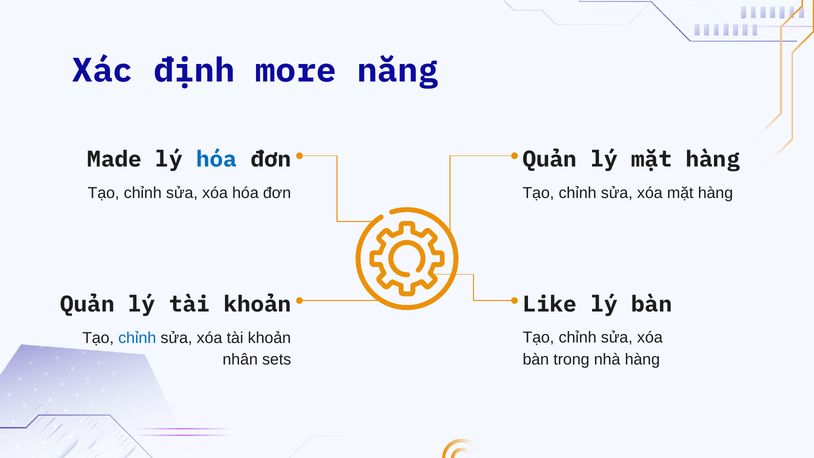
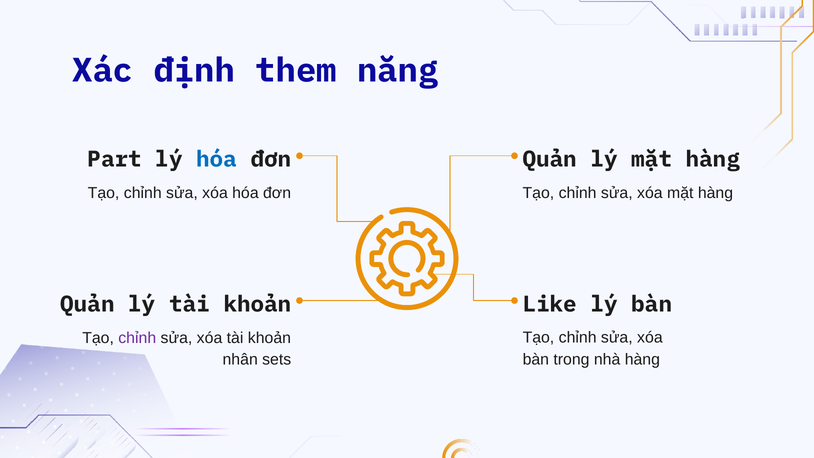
more: more -> them
Made: Made -> Part
chỉnh at (137, 338) colour: blue -> purple
